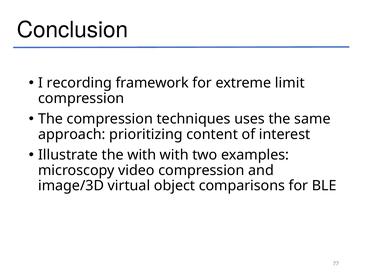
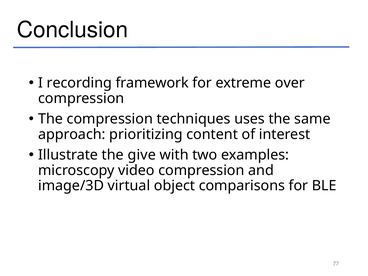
limit: limit -> over
the with: with -> give
